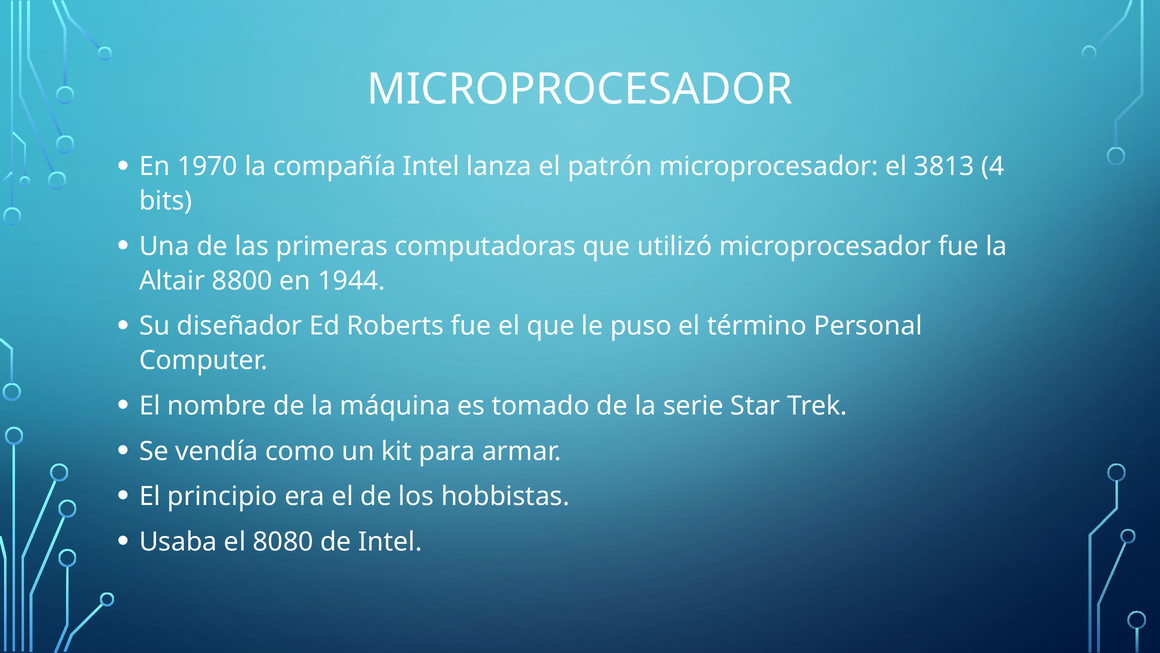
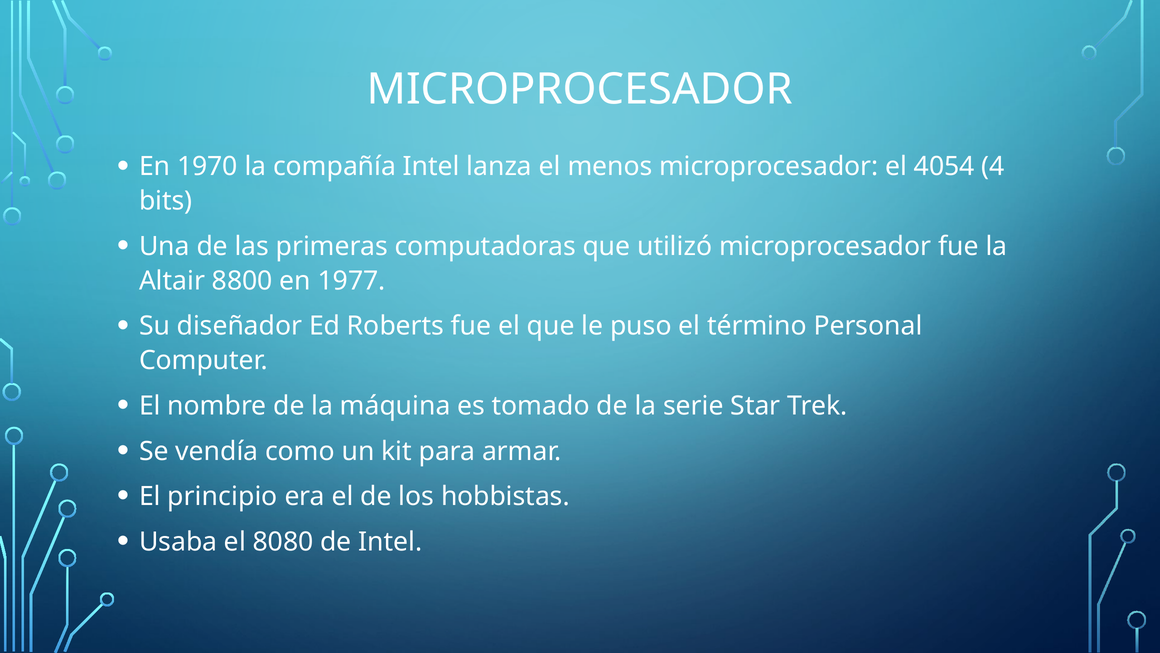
patrón: patrón -> menos
3813: 3813 -> 4054
1944: 1944 -> 1977
